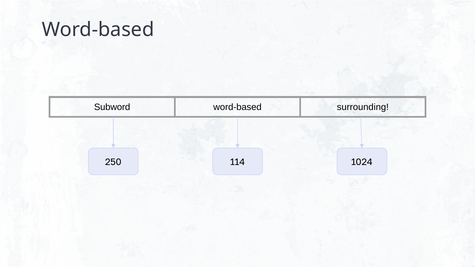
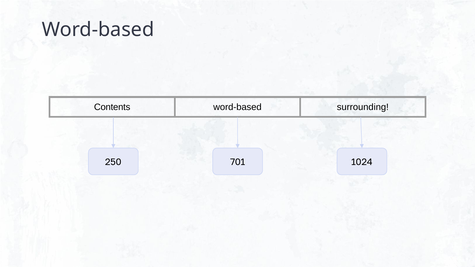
Subword: Subword -> Contents
114: 114 -> 701
